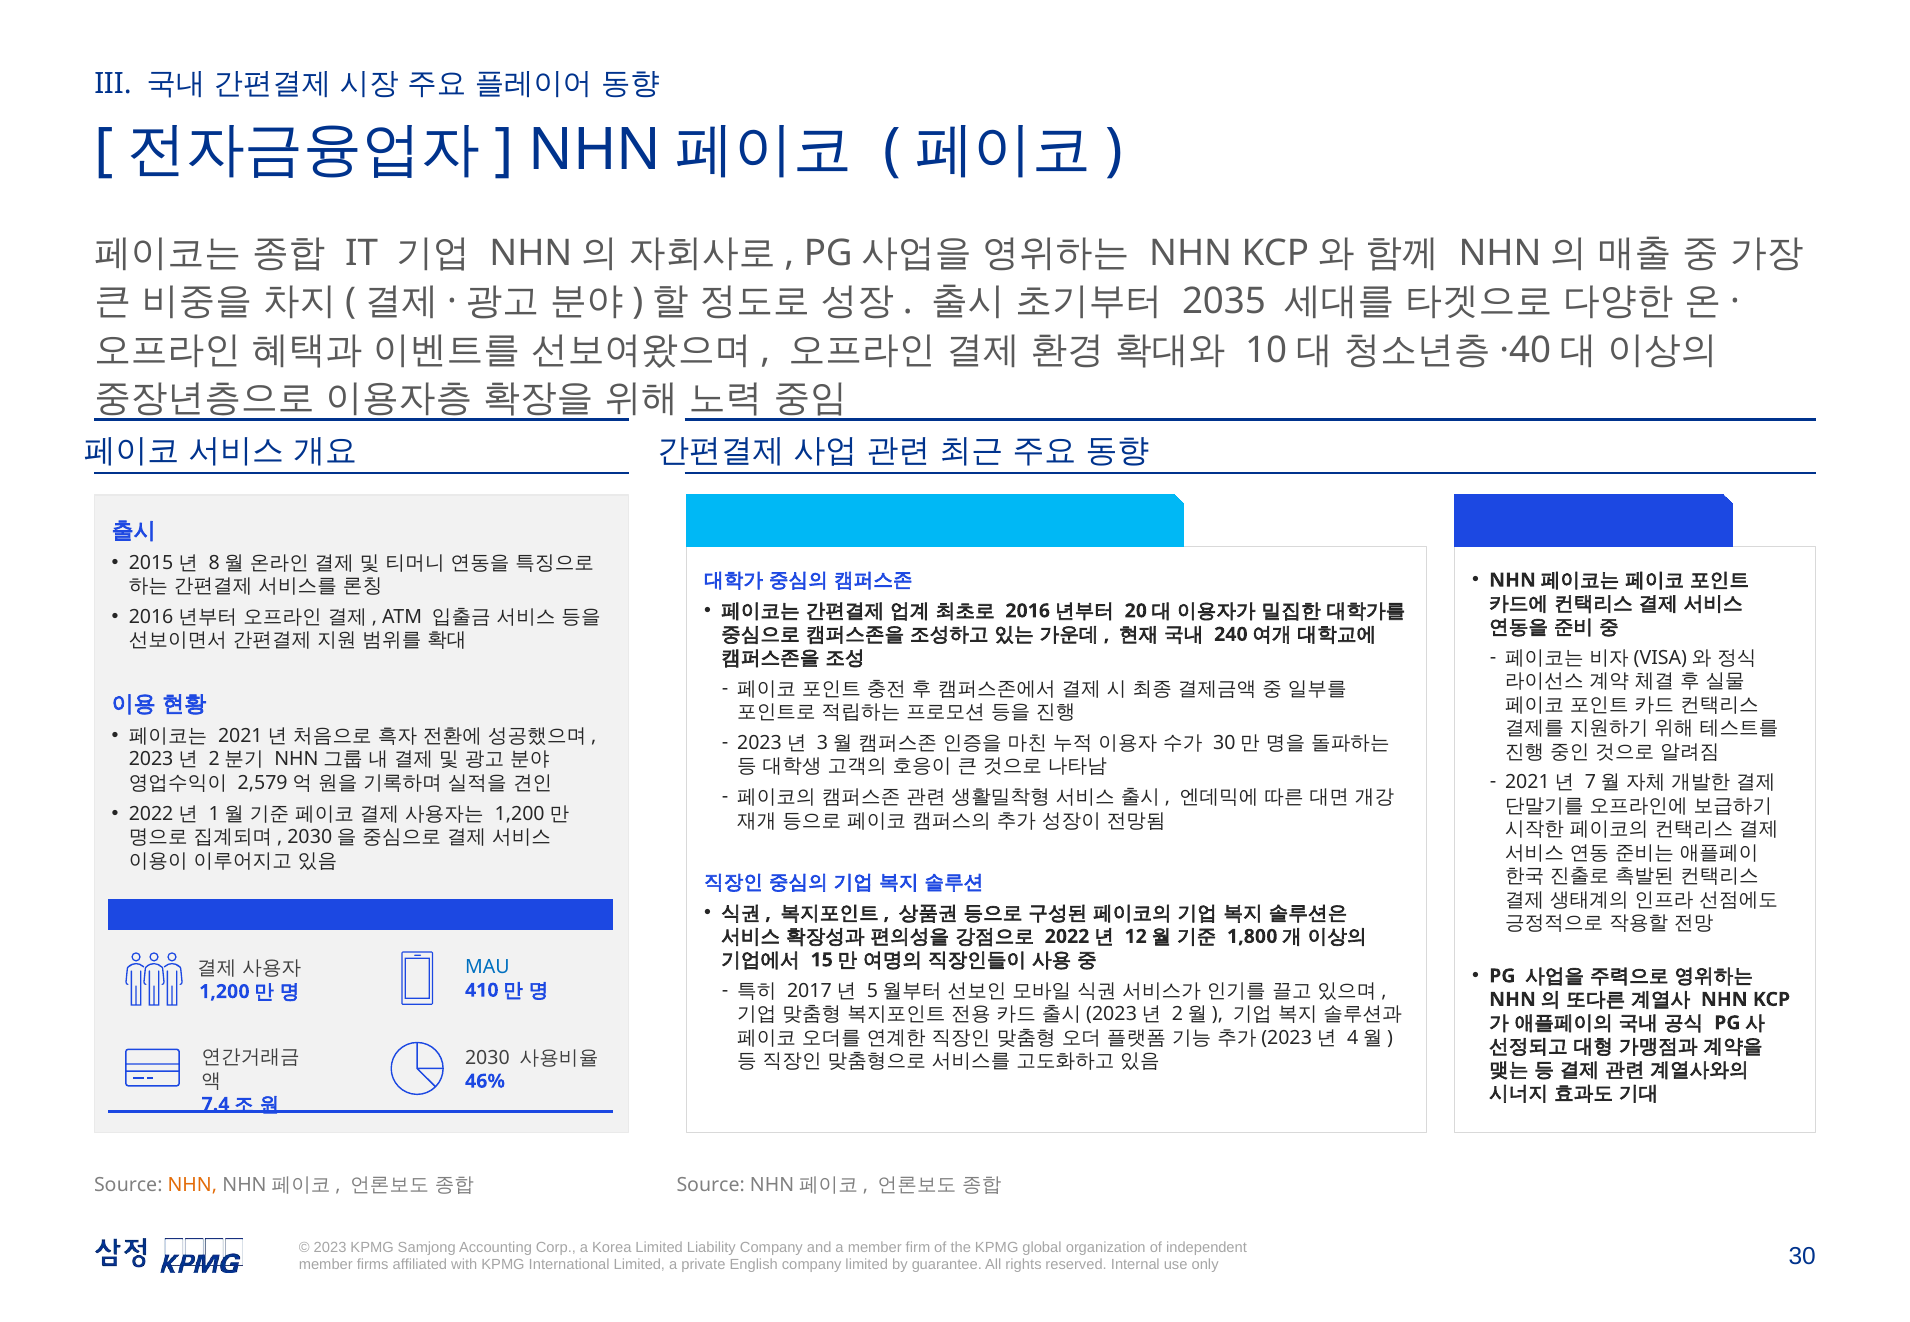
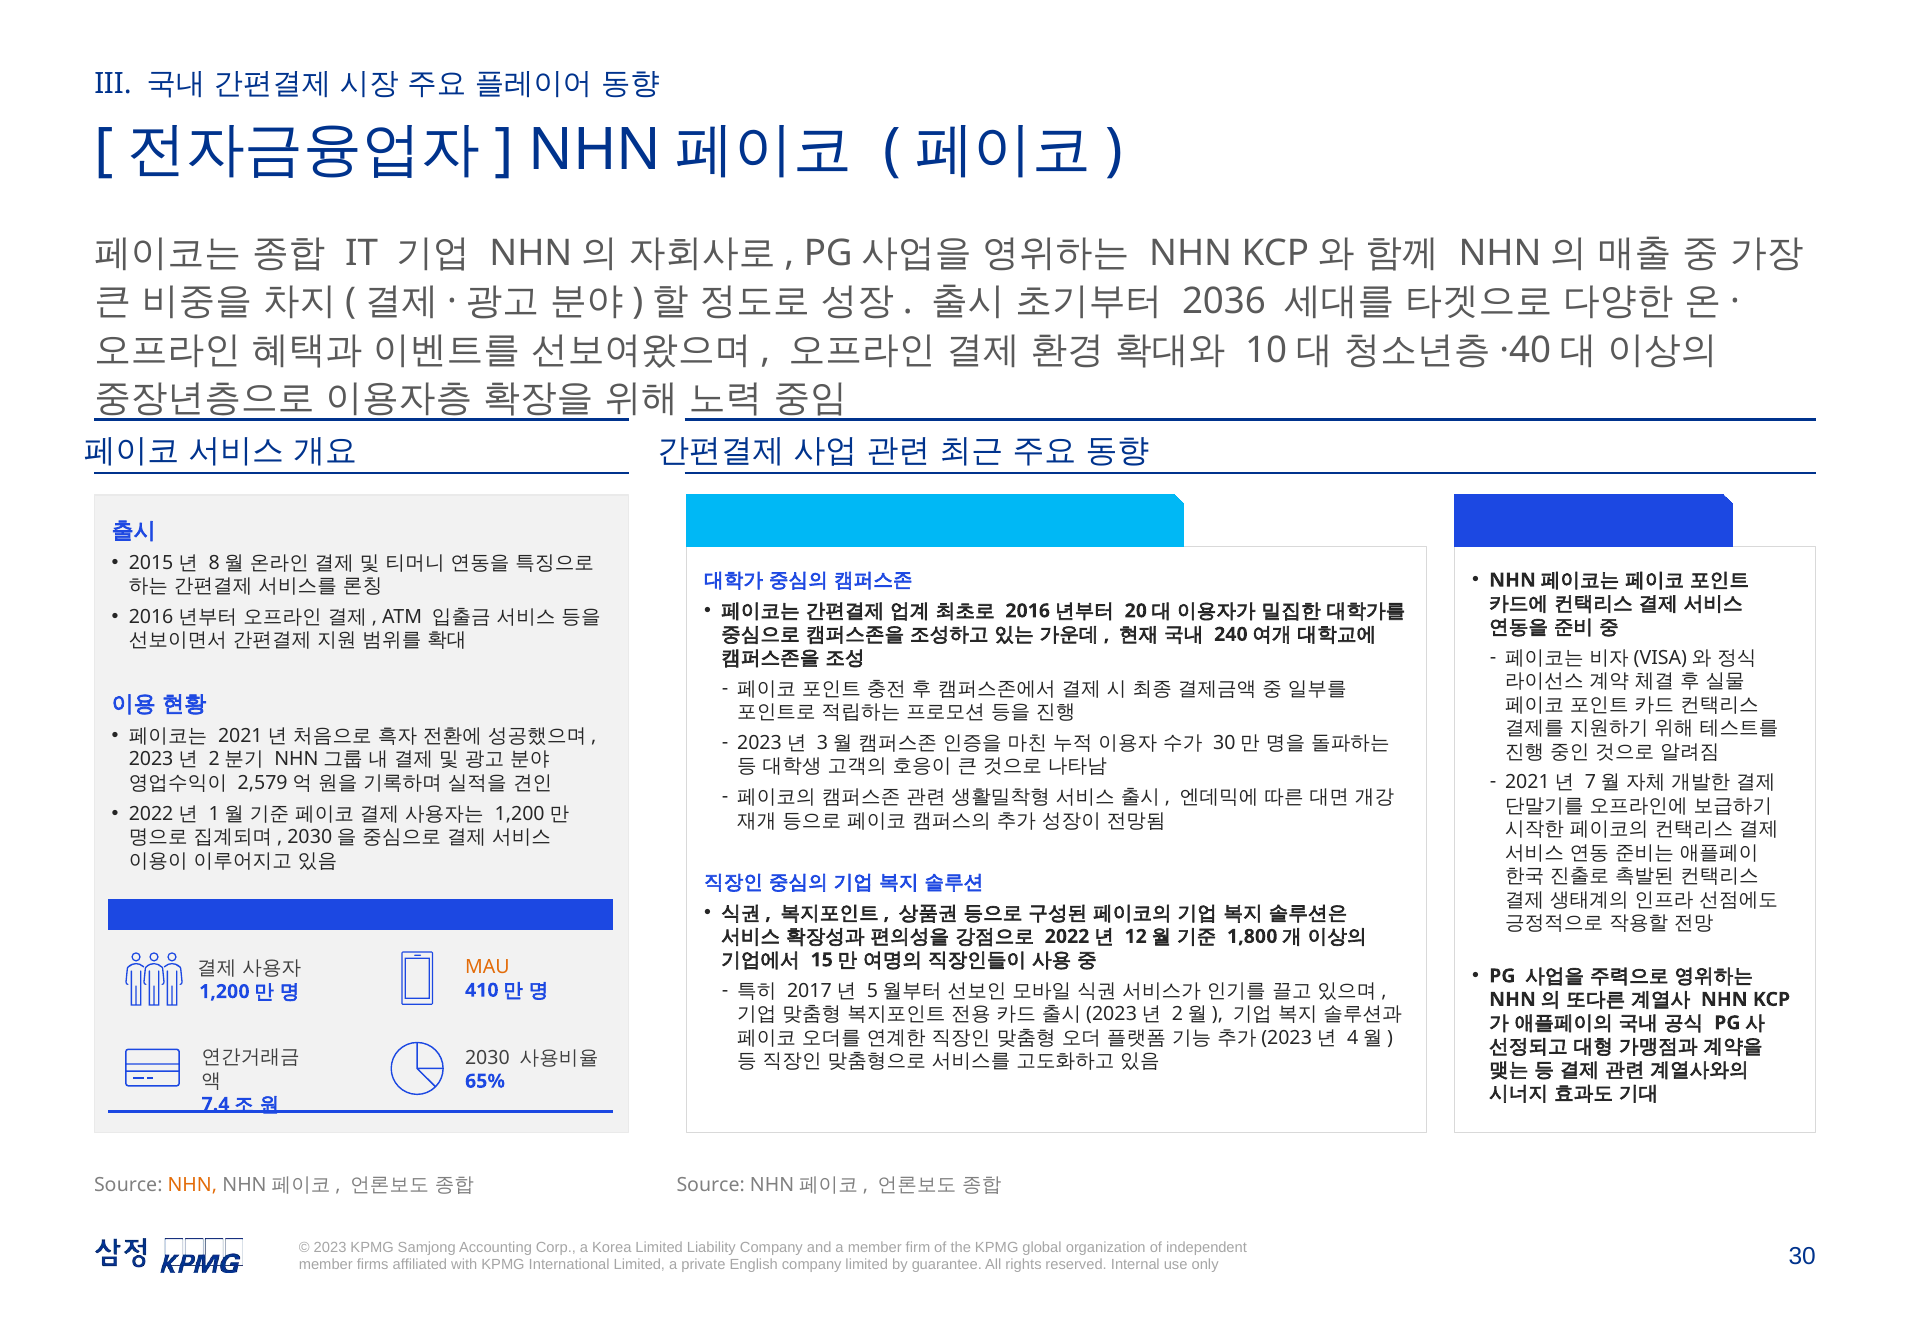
2035: 2035 -> 2036
MAU colour: blue -> orange
46%: 46% -> 65%
